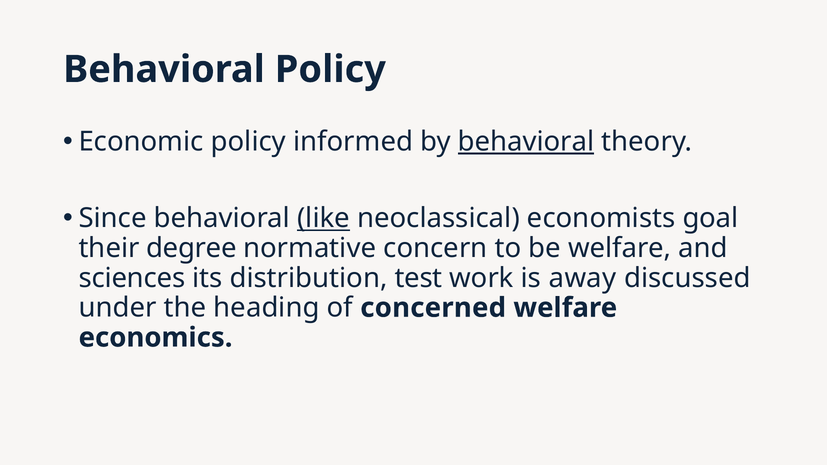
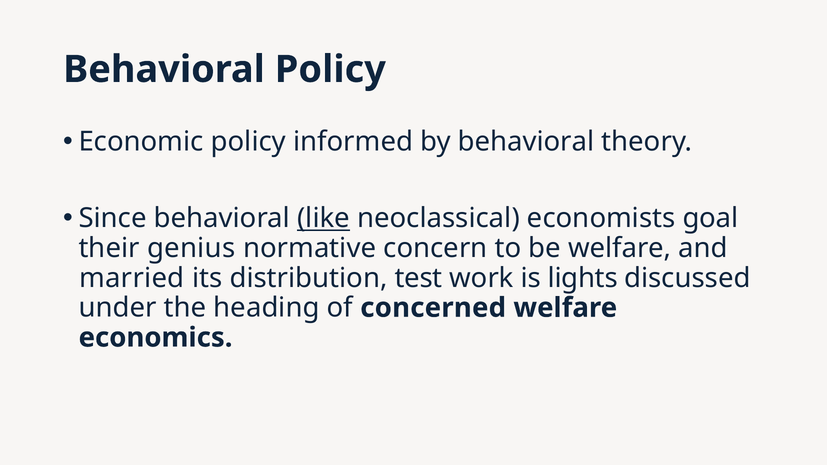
behavioral at (526, 142) underline: present -> none
degree: degree -> genius
sciences: sciences -> married
away: away -> lights
